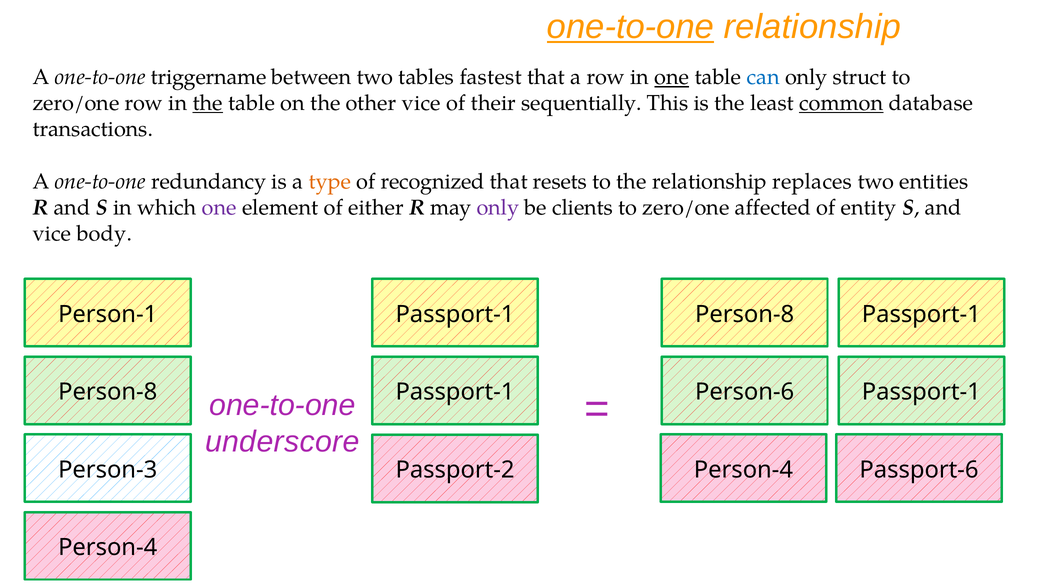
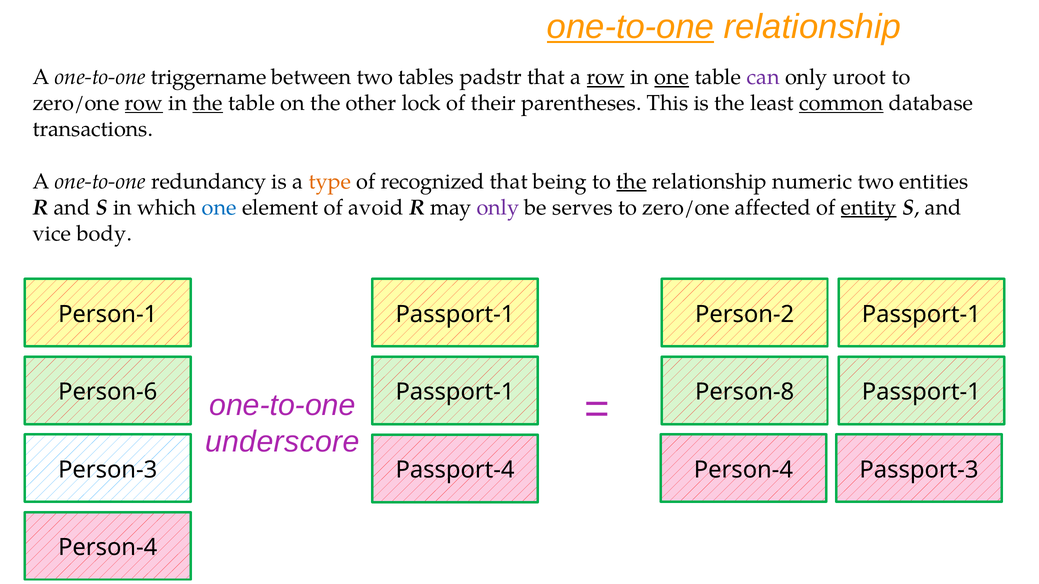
fastest: fastest -> padstr
row at (606, 77) underline: none -> present
can colour: blue -> purple
struct: struct -> uroot
row at (144, 103) underline: none -> present
other vice: vice -> lock
sequentially: sequentially -> parentheses
resets: resets -> being
the at (631, 182) underline: none -> present
replaces: replaces -> numeric
one at (219, 208) colour: purple -> blue
either: either -> avoid
clients: clients -> serves
entity underline: none -> present
Person-1 Passport-1 Person-8: Person-8 -> Person-2
Person-8 at (108, 392): Person-8 -> Person-6
Person-6: Person-6 -> Person-8
Passport-2: Passport-2 -> Passport-4
Passport-6: Passport-6 -> Passport-3
